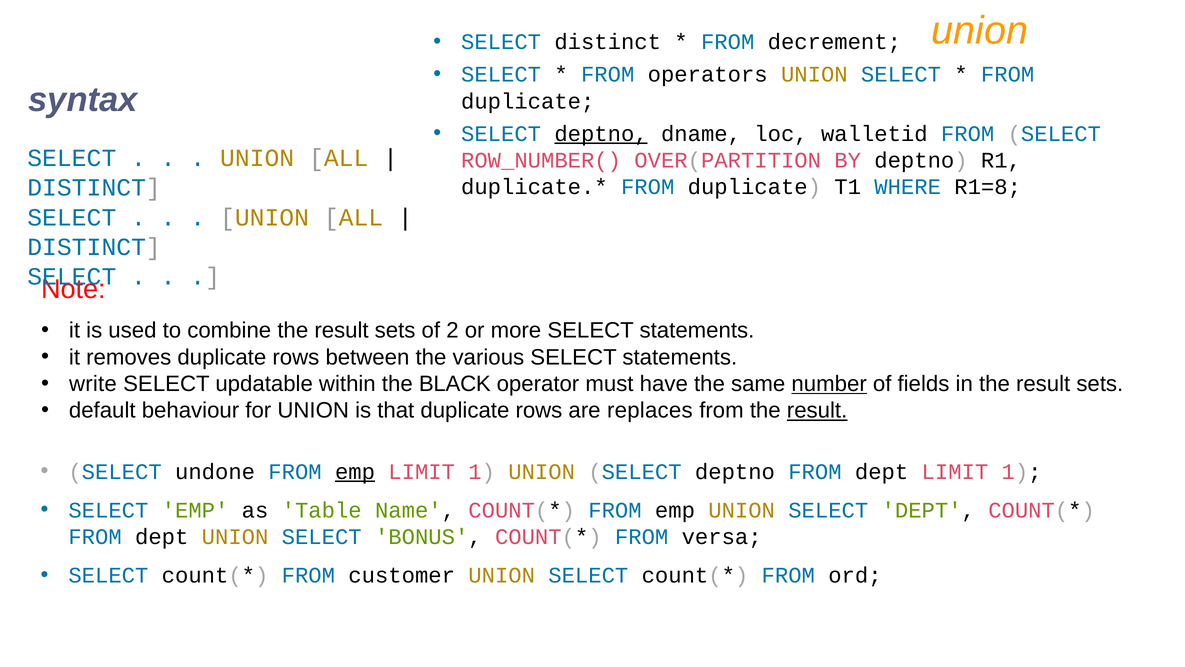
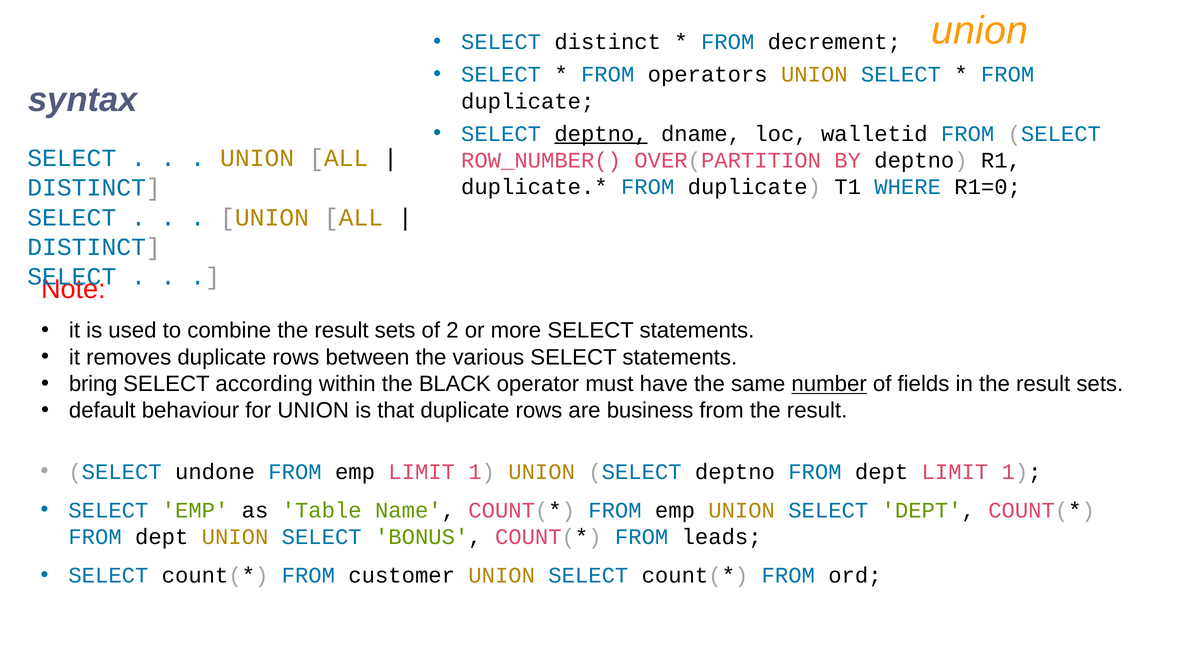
R1=8: R1=8 -> R1=0
write: write -> bring
updatable: updatable -> according
replaces: replaces -> business
result at (817, 410) underline: present -> none
emp at (355, 471) underline: present -> none
versa: versa -> leads
